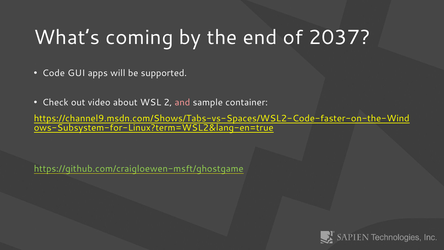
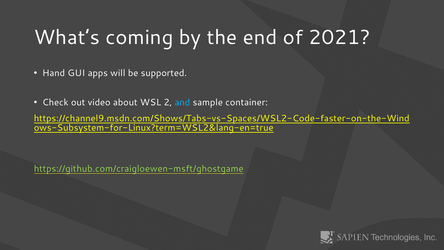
2037: 2037 -> 2021
Code: Code -> Hand
and colour: pink -> light blue
